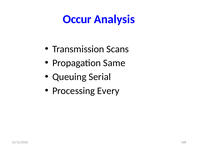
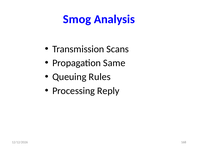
Occur: Occur -> Smog
Serial: Serial -> Rules
Every: Every -> Reply
